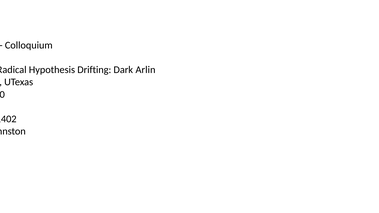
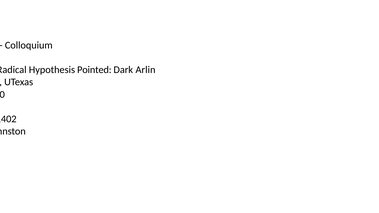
Drifting: Drifting -> Pointed
